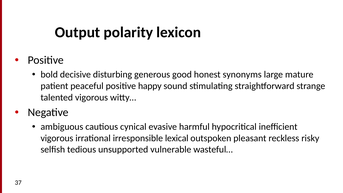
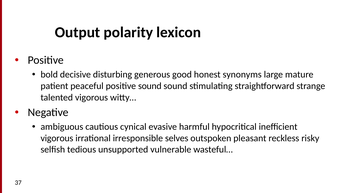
positive happy: happy -> sound
lexical: lexical -> selves
